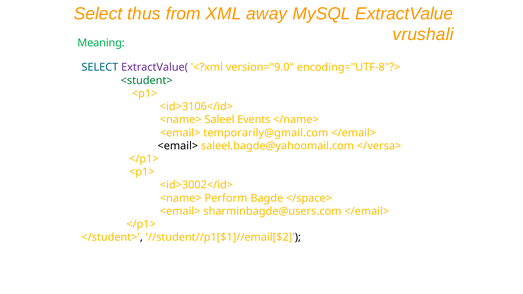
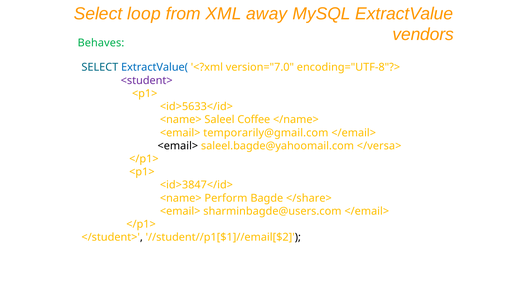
thus: thus -> loop
vrushali: vrushali -> vendors
Meaning: Meaning -> Behaves
ExtractValue( colour: purple -> blue
version="9.0: version="9.0 -> version="7.0
<student> colour: green -> purple
<id>3106</id>: <id>3106</id> -> <id>5633</id>
Events: Events -> Coffee
<id>3002</id>: <id>3002</id> -> <id>3847</id>
</space>: </space> -> </share>
